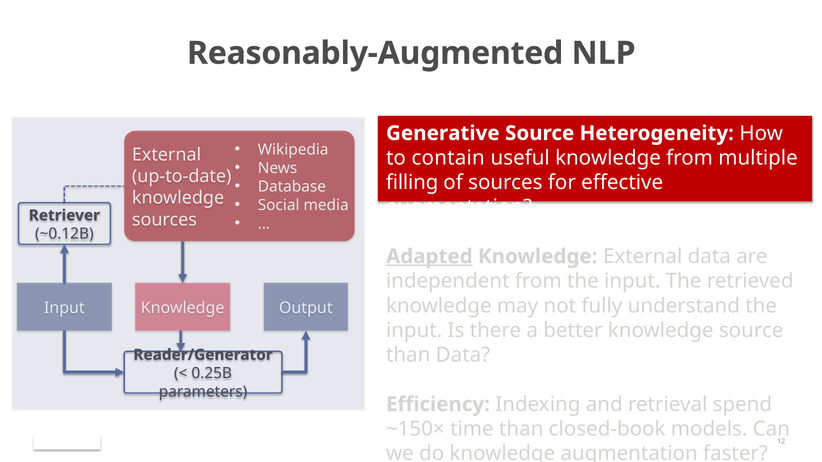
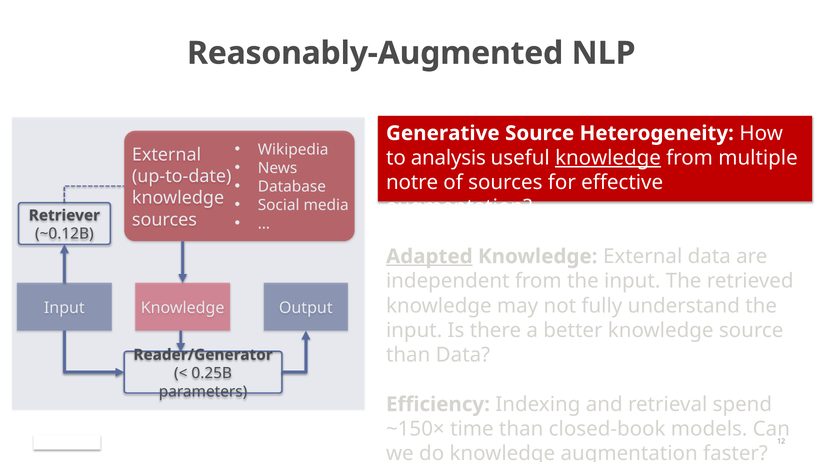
contain: contain -> analysis
knowledge at (608, 158) underline: none -> present
filling: filling -> notre
